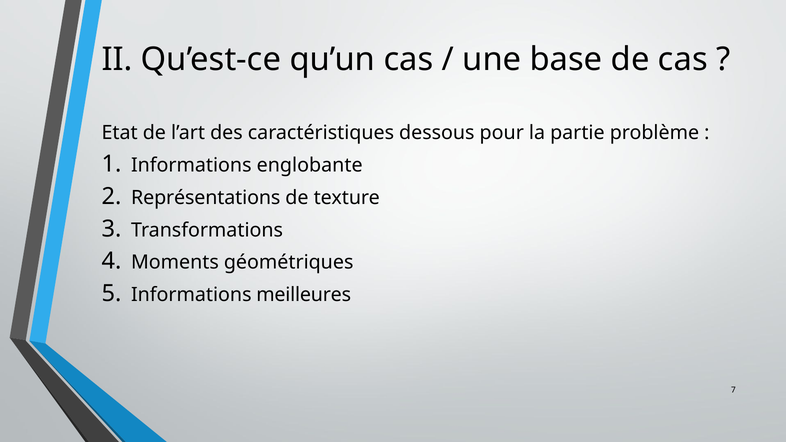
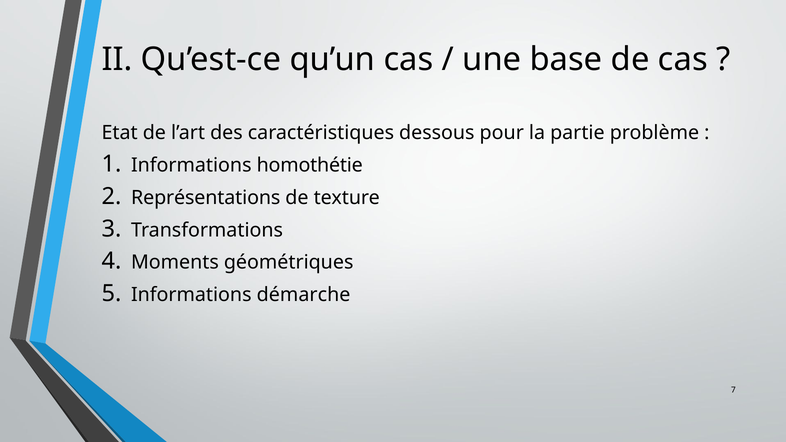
englobante: englobante -> homothétie
meilleures: meilleures -> démarche
